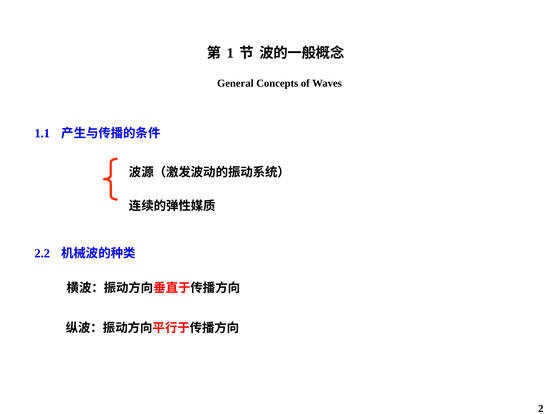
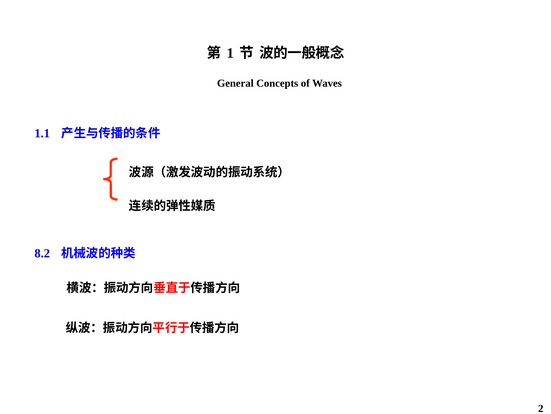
2.2: 2.2 -> 8.2
